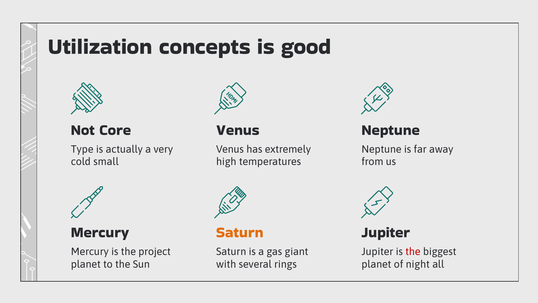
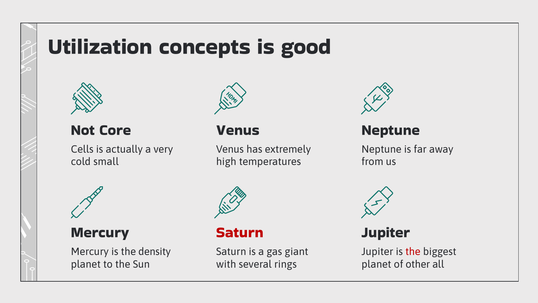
Type: Type -> Cells
Saturn at (240, 232) colour: orange -> red
project: project -> density
night: night -> other
